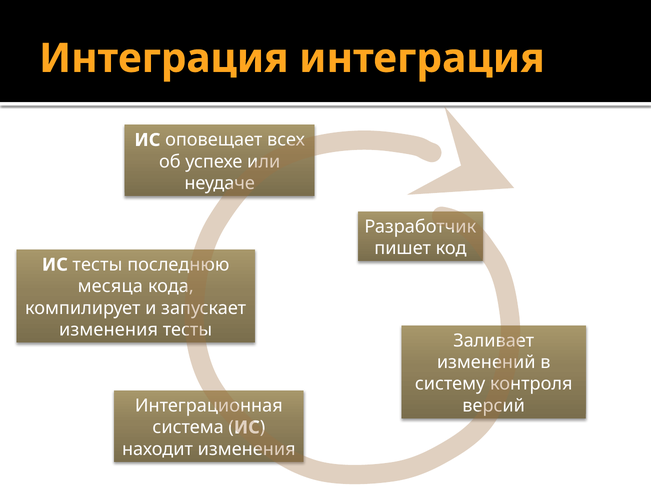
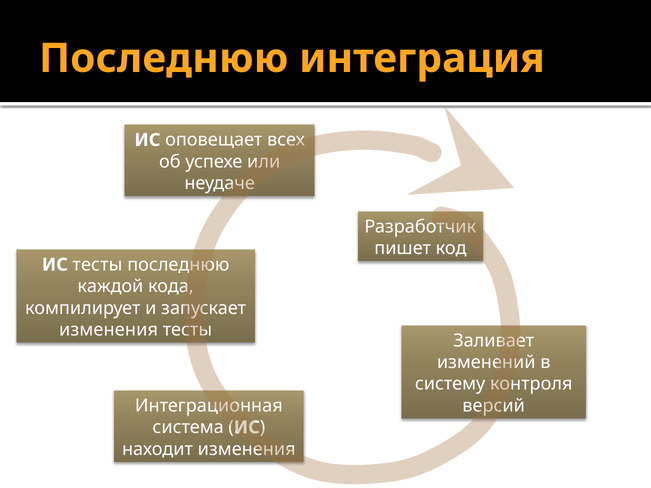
Интеграция at (164, 58): Интеграция -> Последнюю
месяца: месяца -> каждой
